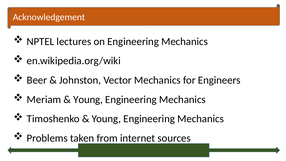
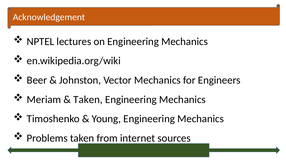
Young at (88, 99): Young -> Taken
